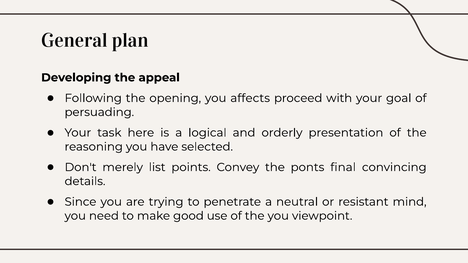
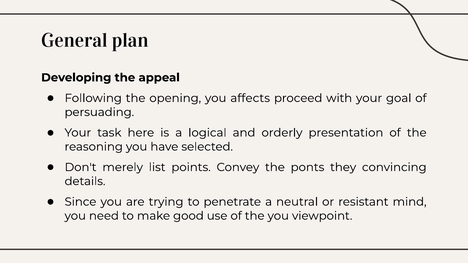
final: final -> they
